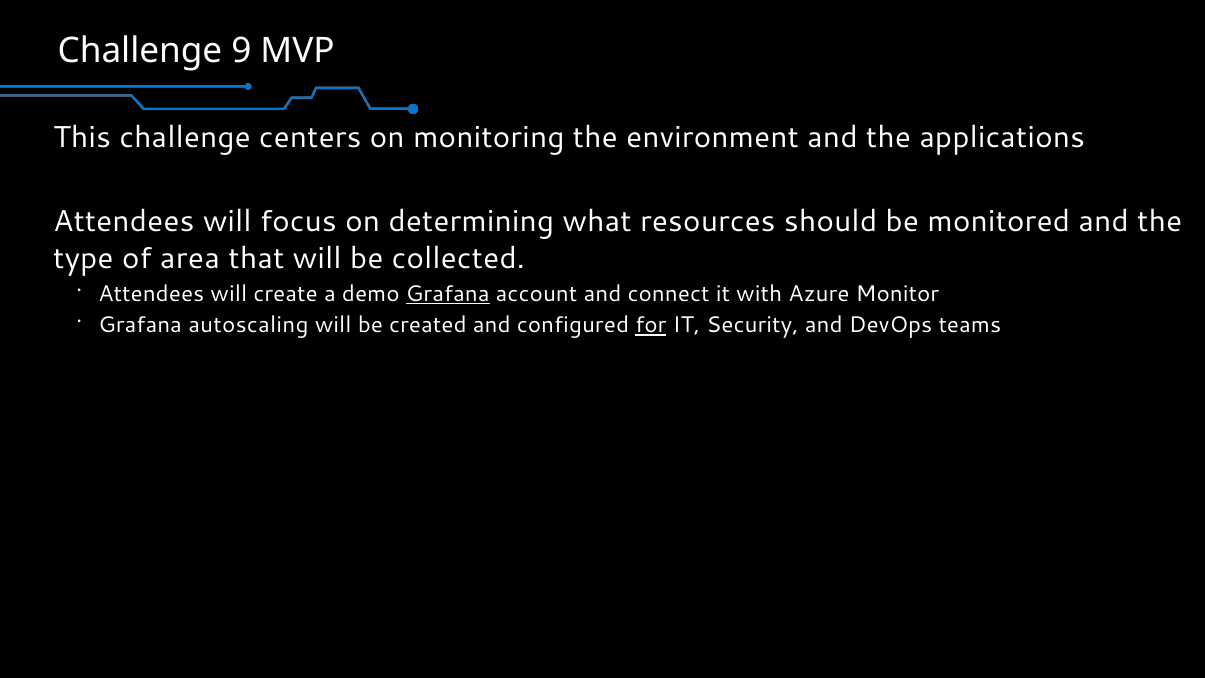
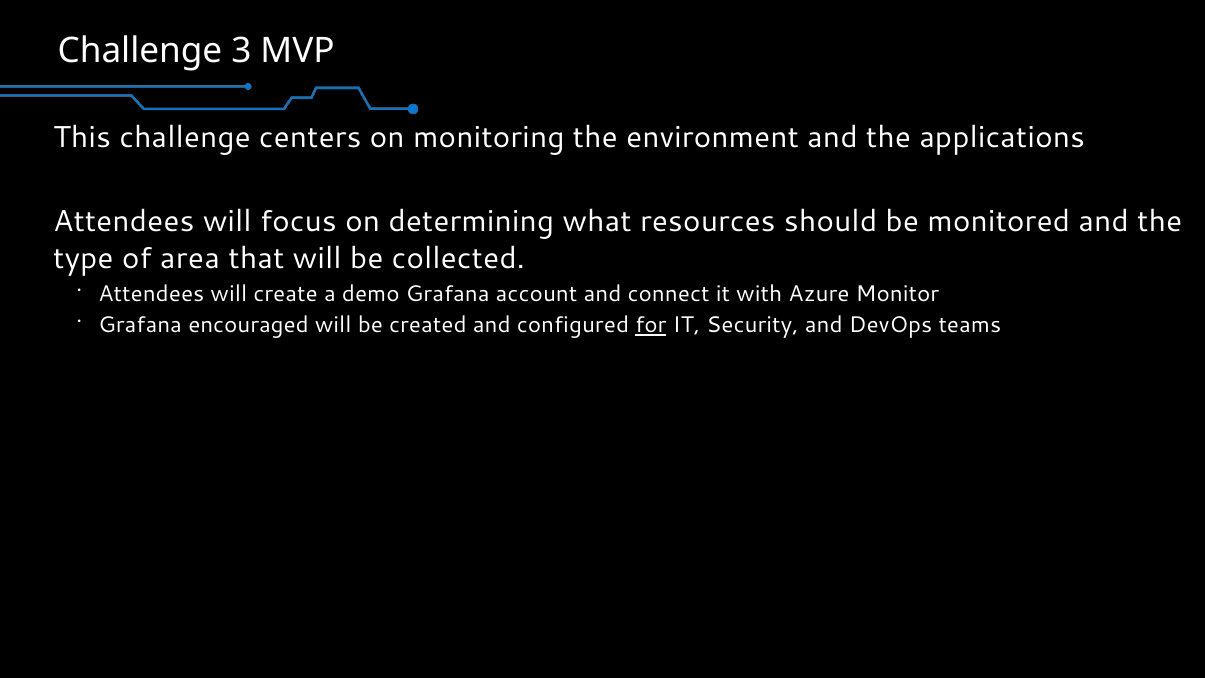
9: 9 -> 3
Grafana at (448, 294) underline: present -> none
autoscaling: autoscaling -> encouraged
